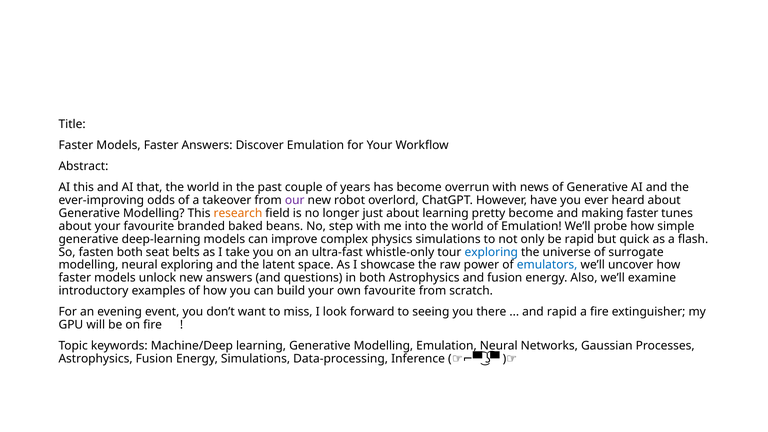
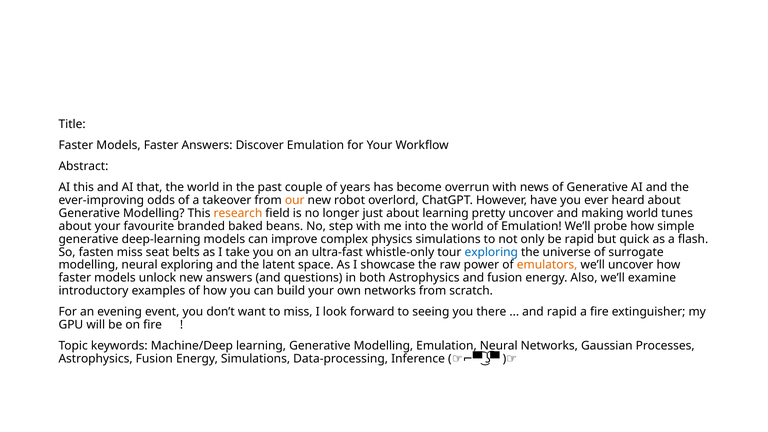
our colour: purple -> orange
pretty become: become -> uncover
making faster: faster -> world
fasten both: both -> miss
emulators colour: blue -> orange
own favourite: favourite -> networks
